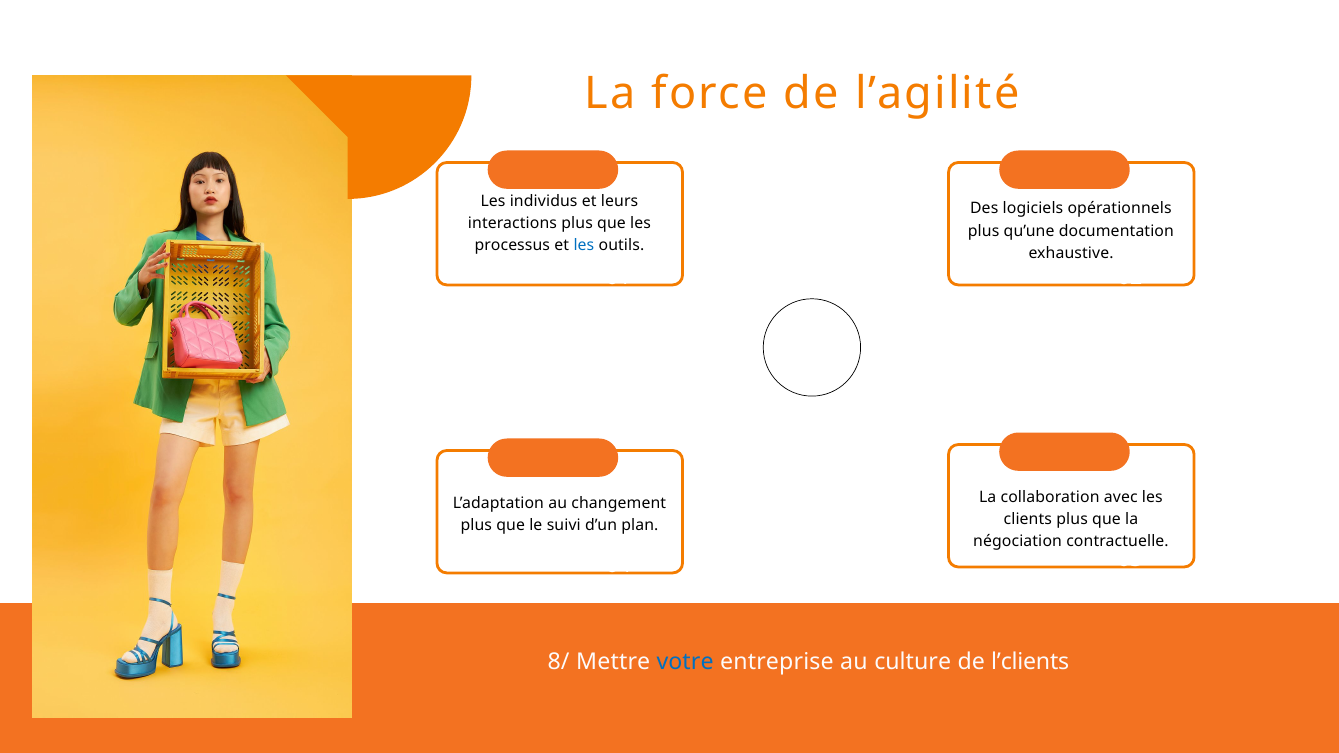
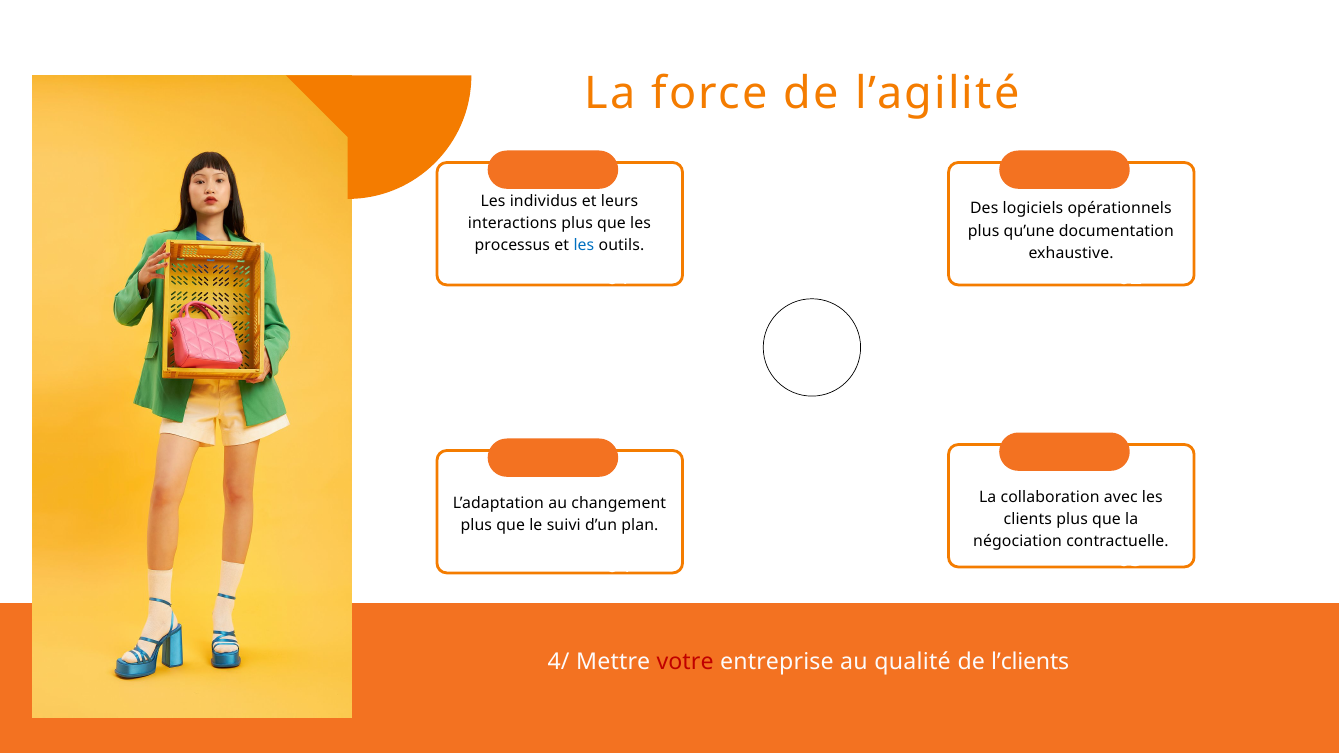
8/: 8/ -> 4/
votre colour: blue -> red
culture: culture -> qualité
